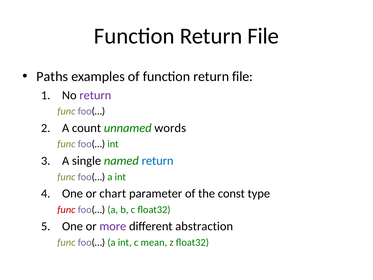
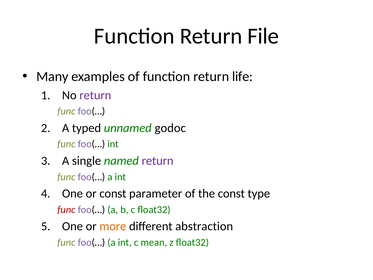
Paths: Paths -> Many
of function return file: file -> life
count: count -> typed
words: words -> godoc
return at (158, 161) colour: blue -> purple
or chart: chart -> const
more colour: purple -> orange
